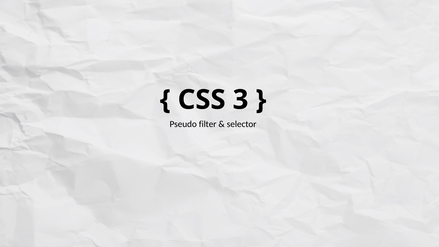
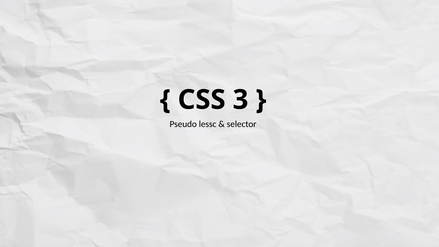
filter: filter -> lessc
